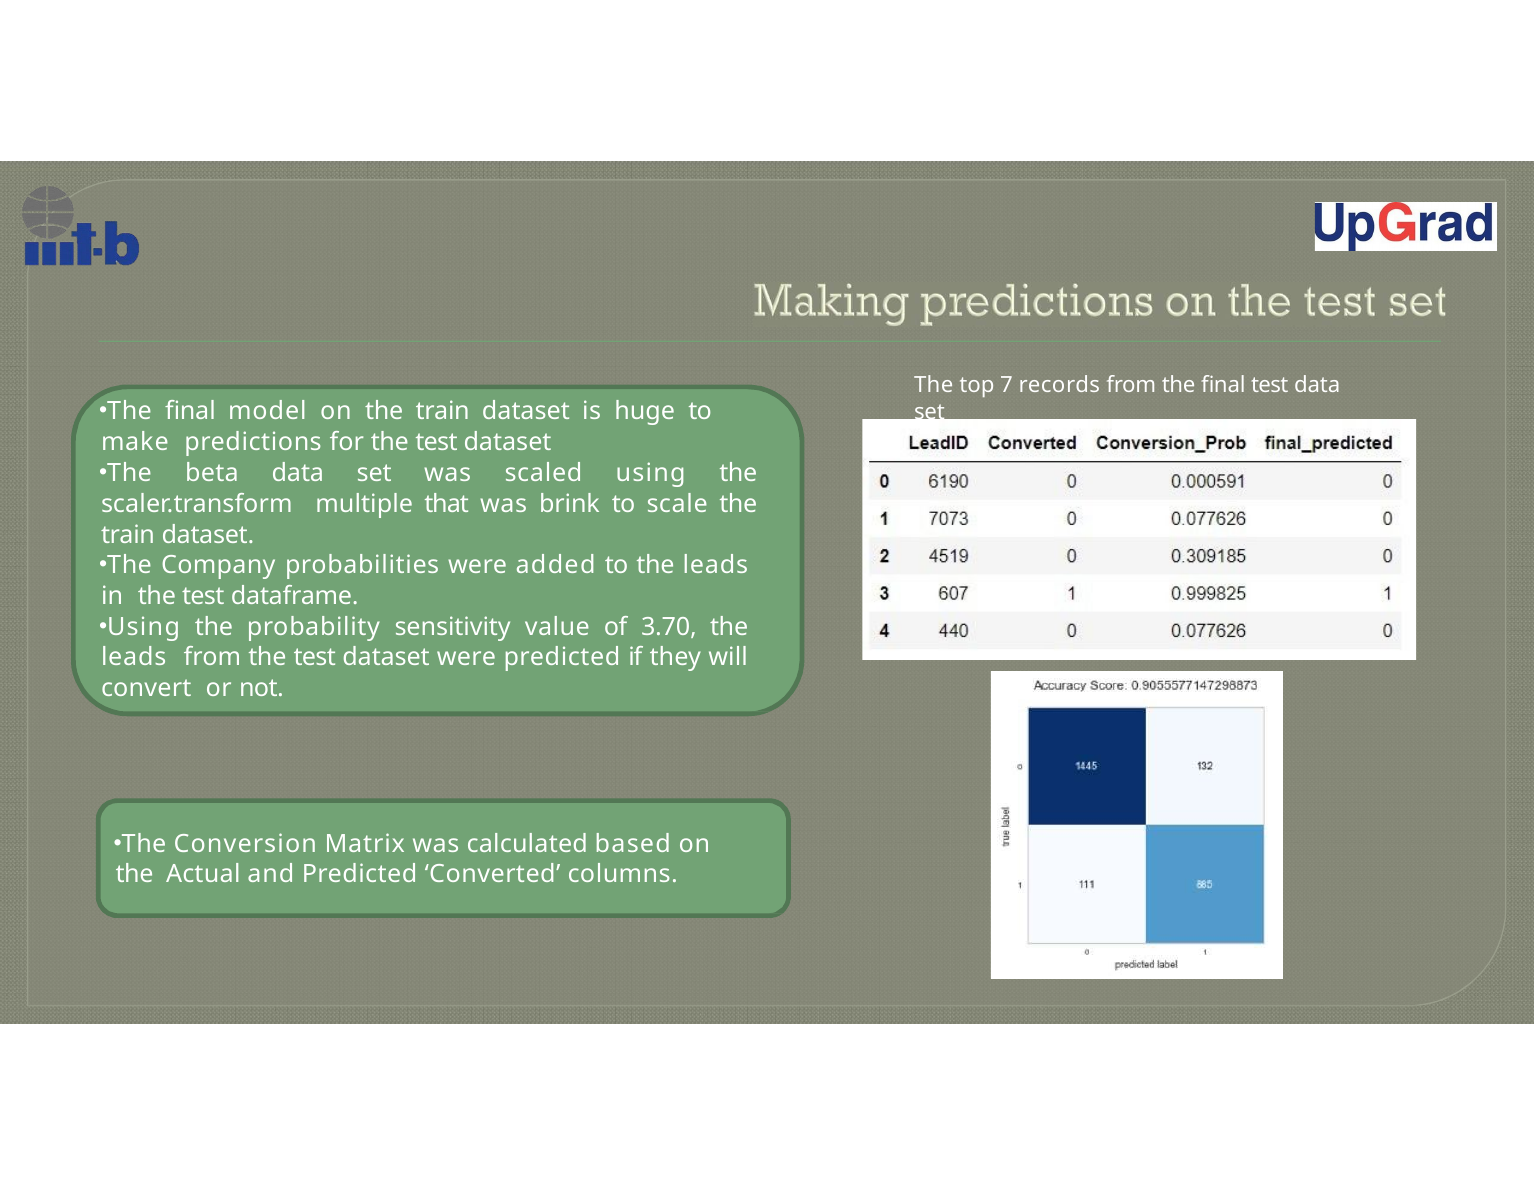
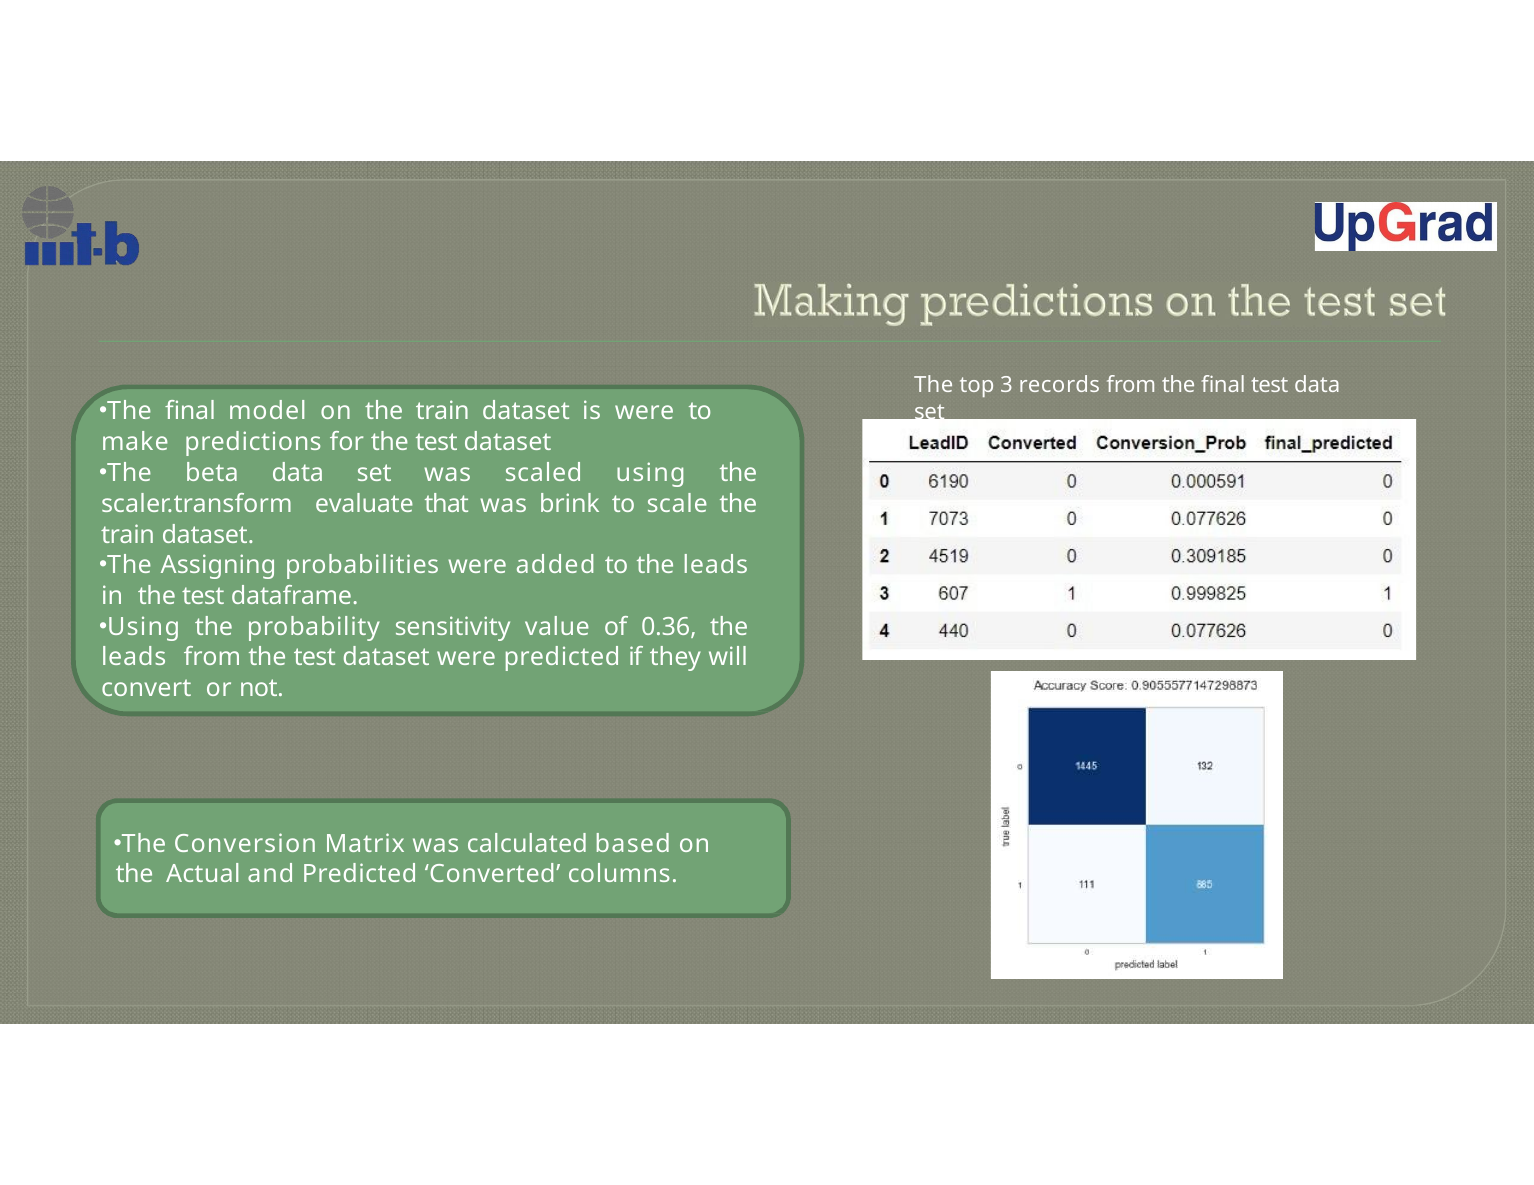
7: 7 -> 3
is huge: huge -> were
multiple: multiple -> evaluate
Company: Company -> Assigning
3.70: 3.70 -> 0.36
